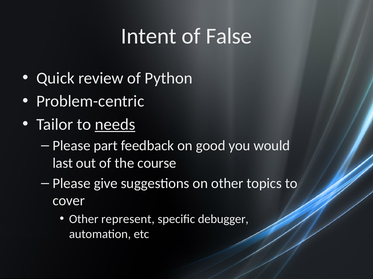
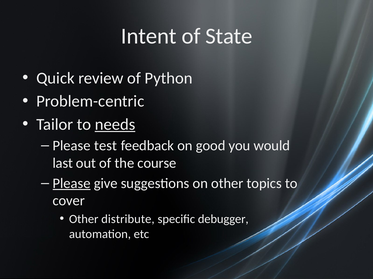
False: False -> State
part: part -> test
Please at (72, 184) underline: none -> present
represent: represent -> distribute
